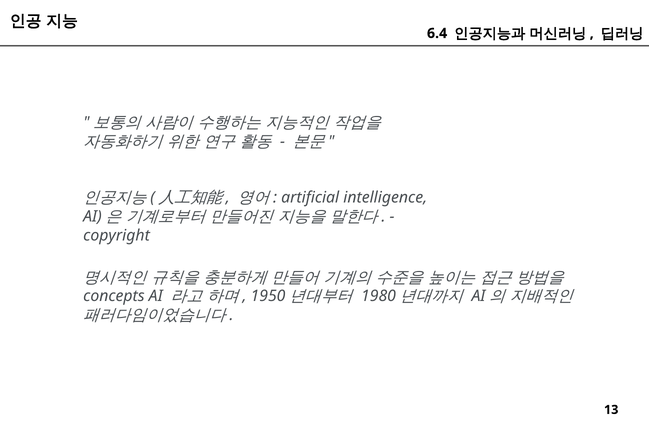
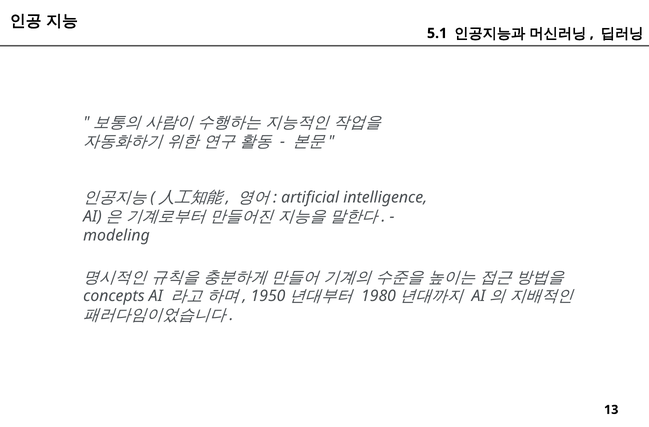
6.4: 6.4 -> 5.1
copyright: copyright -> modeling
